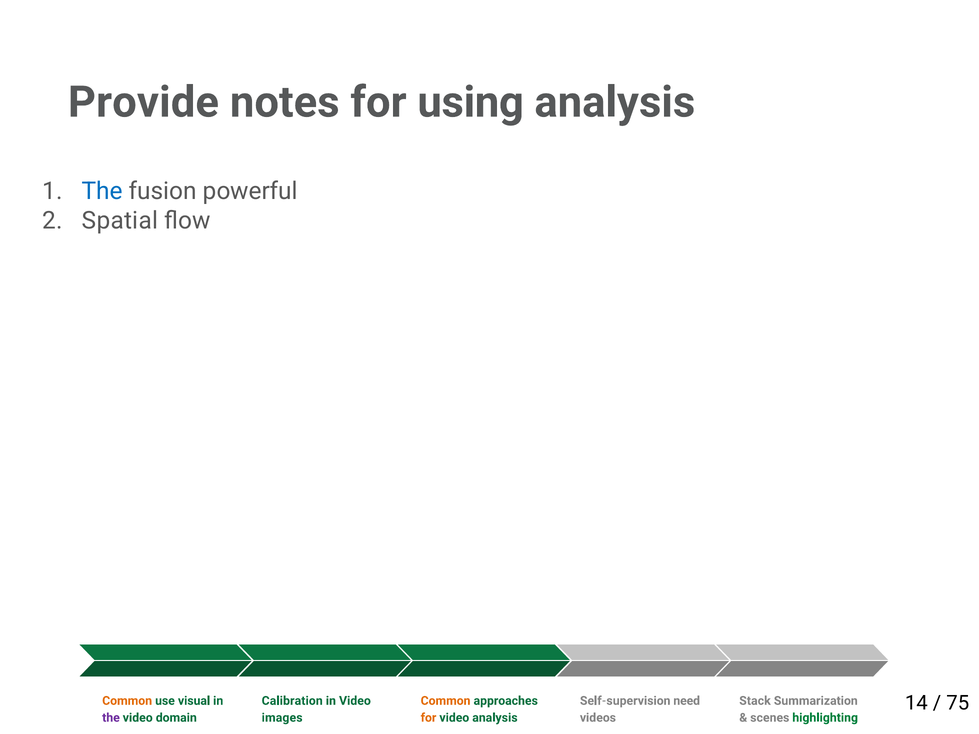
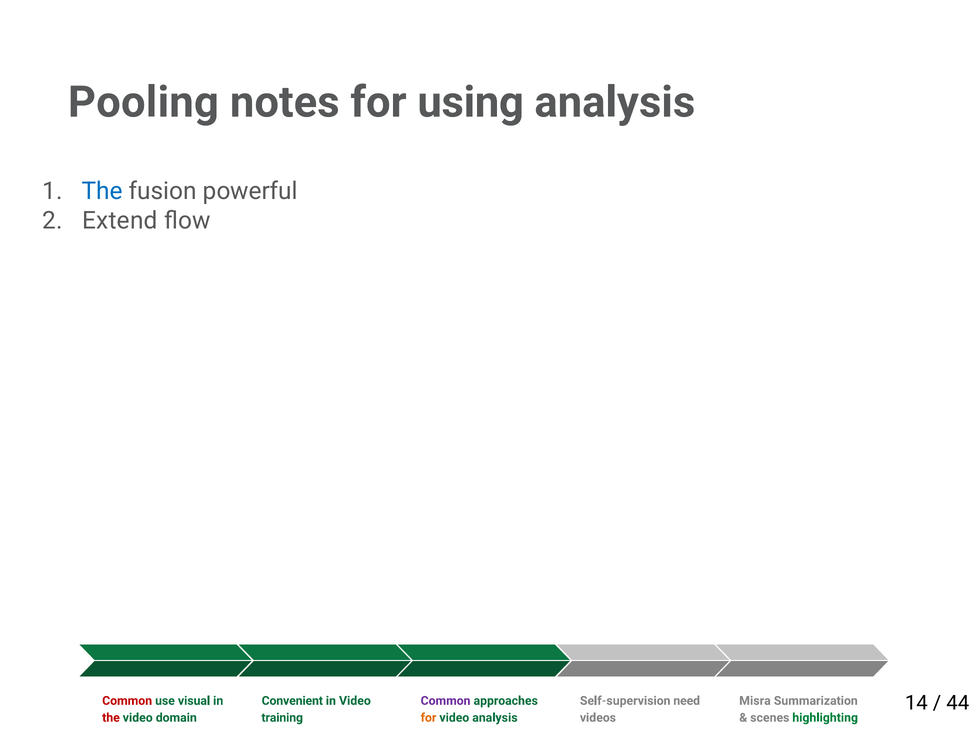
Provide: Provide -> Pooling
Spatial: Spatial -> Extend
75: 75 -> 44
Common at (127, 701) colour: orange -> red
Calibration: Calibration -> Convenient
Common at (446, 701) colour: orange -> purple
Stack: Stack -> Misra
the at (111, 718) colour: purple -> red
images: images -> training
